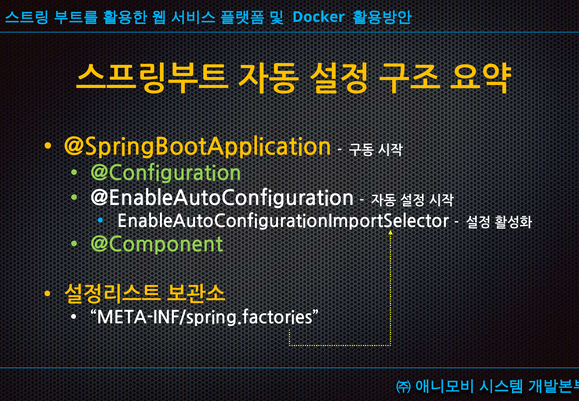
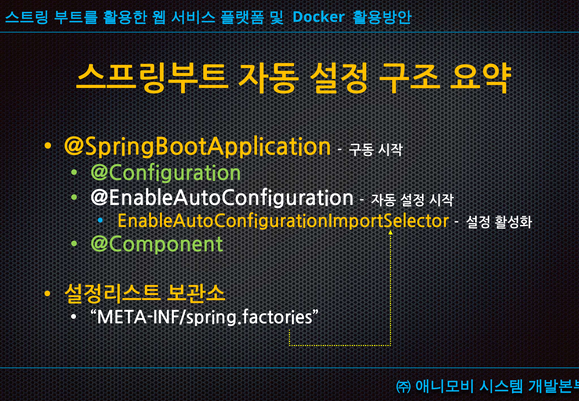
EnableAutoConfigurationImportSelector colour: white -> yellow
